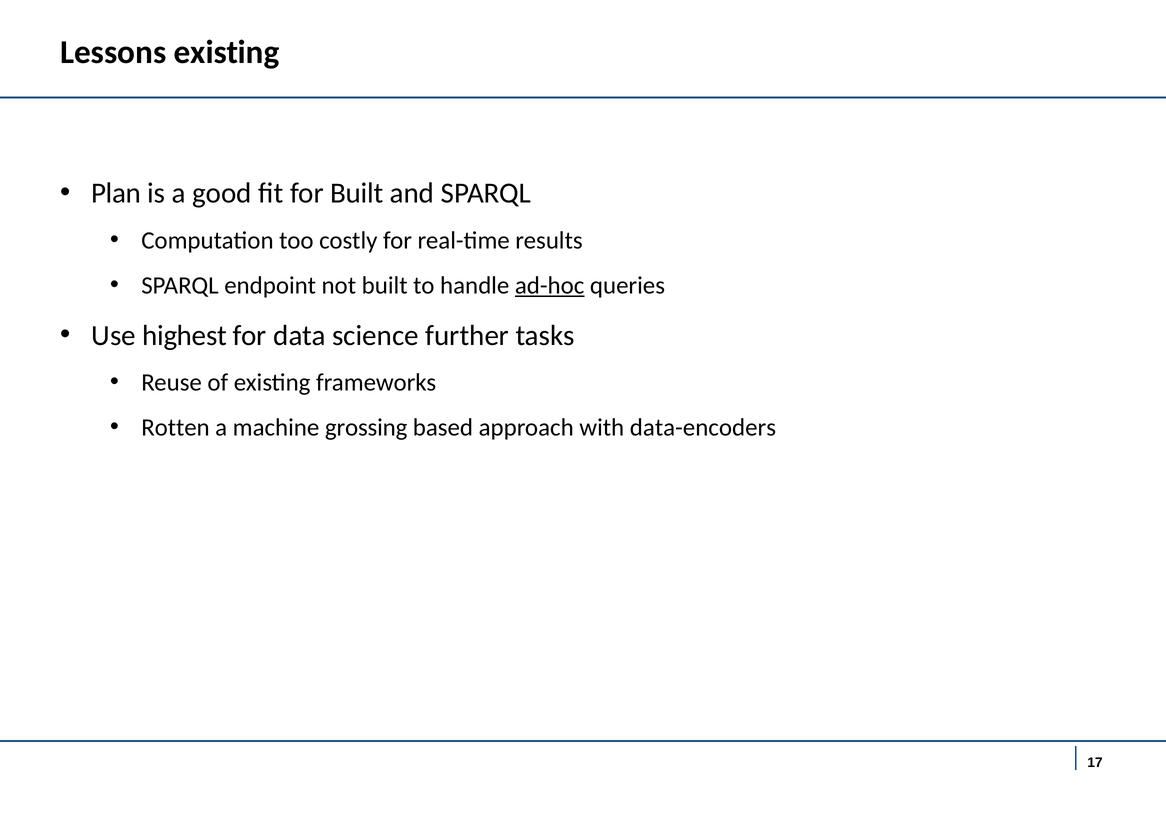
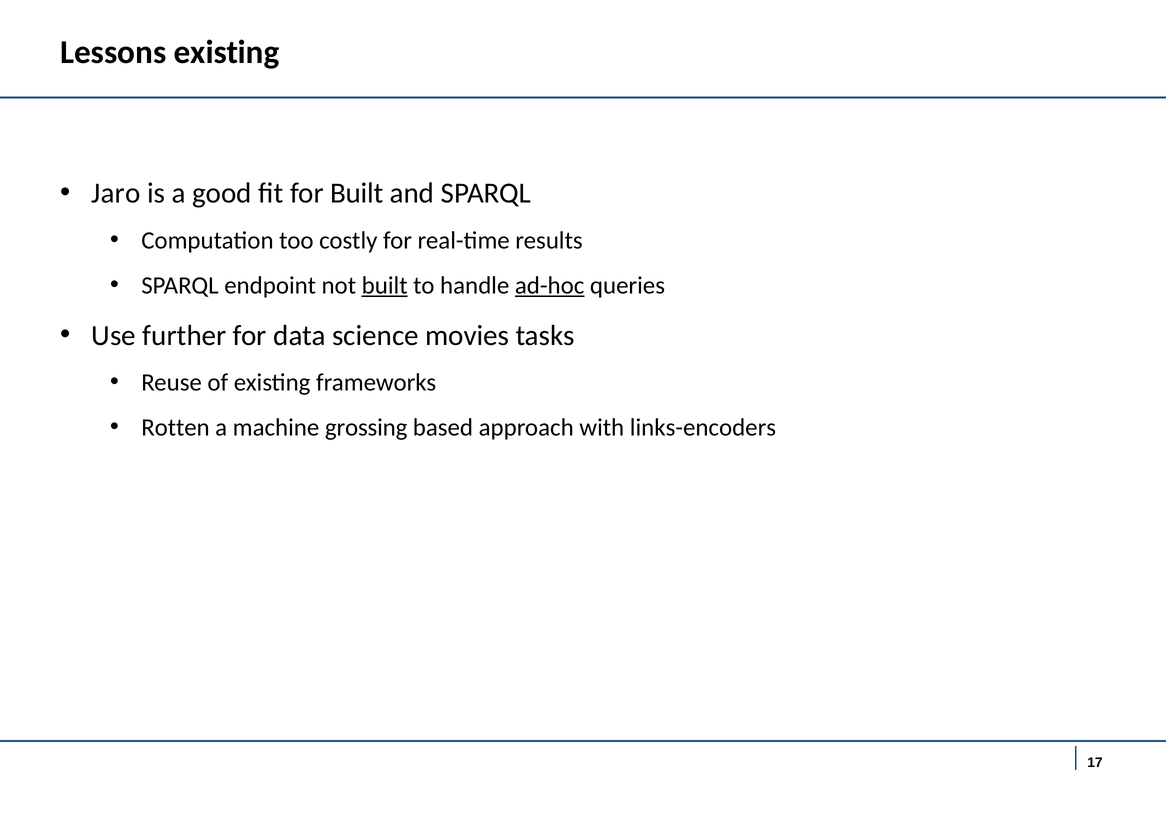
Plan: Plan -> Jaro
built at (385, 285) underline: none -> present
highest: highest -> further
further: further -> movies
data-encoders: data-encoders -> links-encoders
